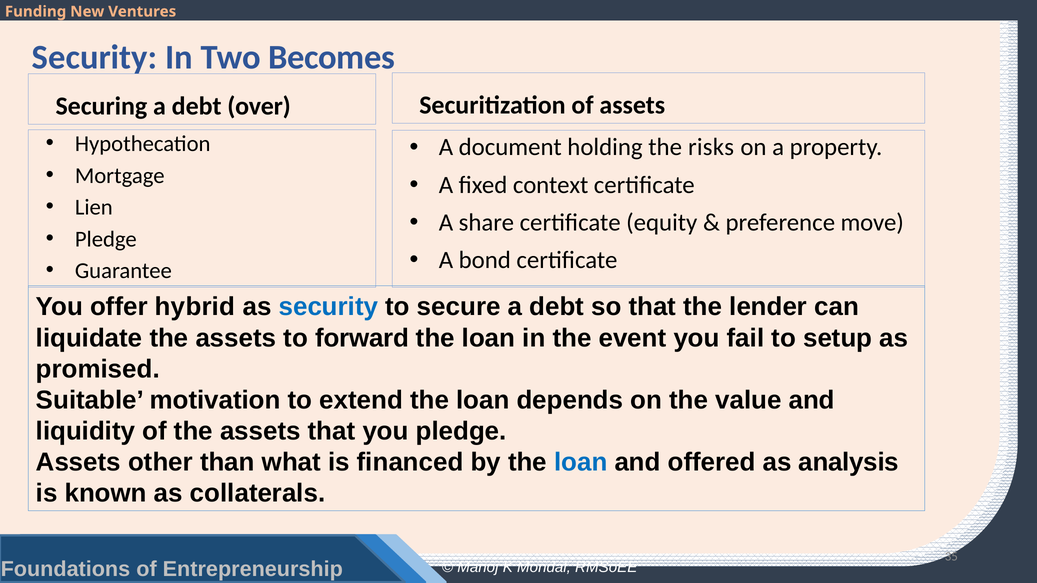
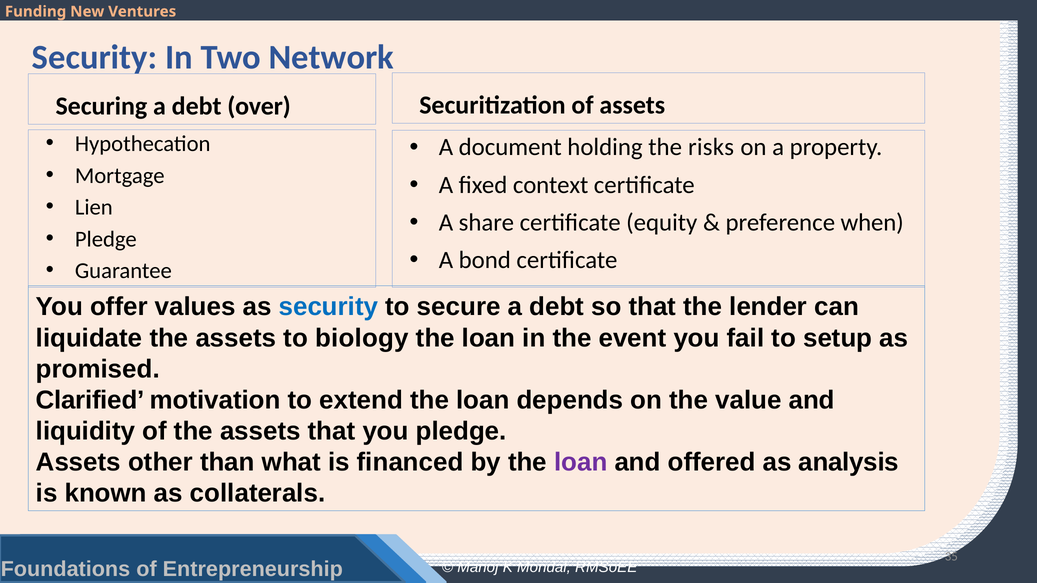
Becomes: Becomes -> Network
move: move -> when
hybrid: hybrid -> values
forward: forward -> biology
Suitable: Suitable -> Clarified
loan at (581, 463) colour: blue -> purple
